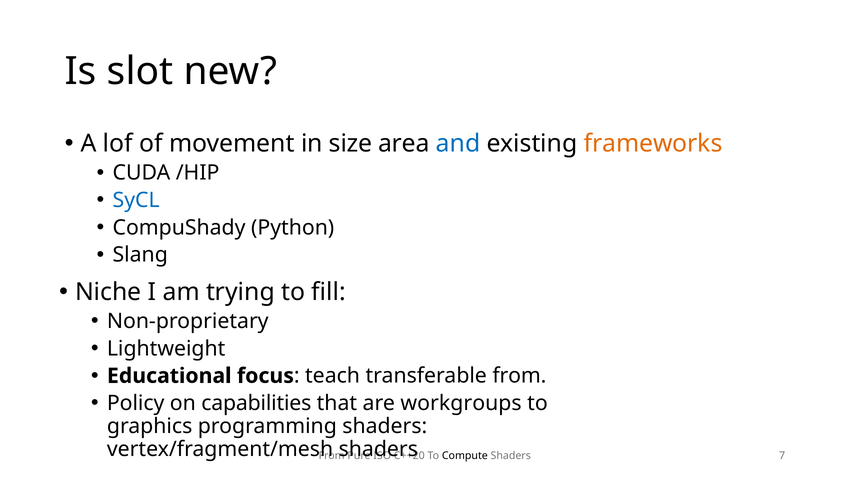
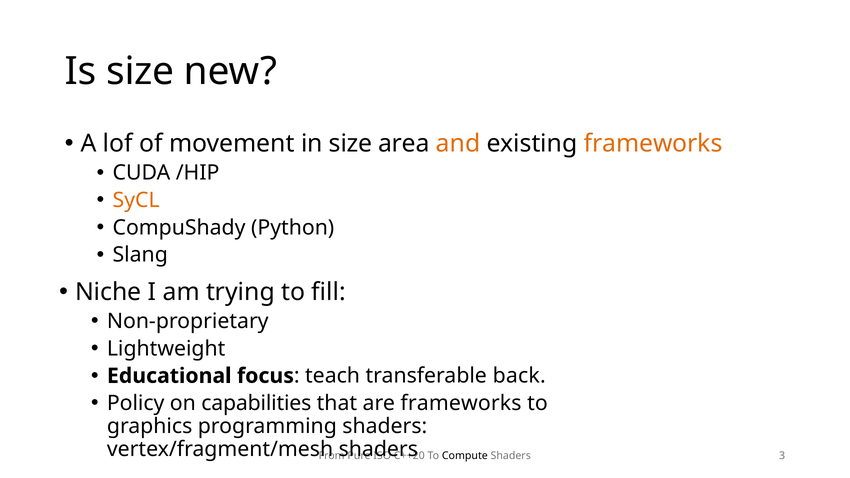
Is slot: slot -> size
and colour: blue -> orange
SyCL colour: blue -> orange
transferable from: from -> back
are workgroups: workgroups -> frameworks
7: 7 -> 3
